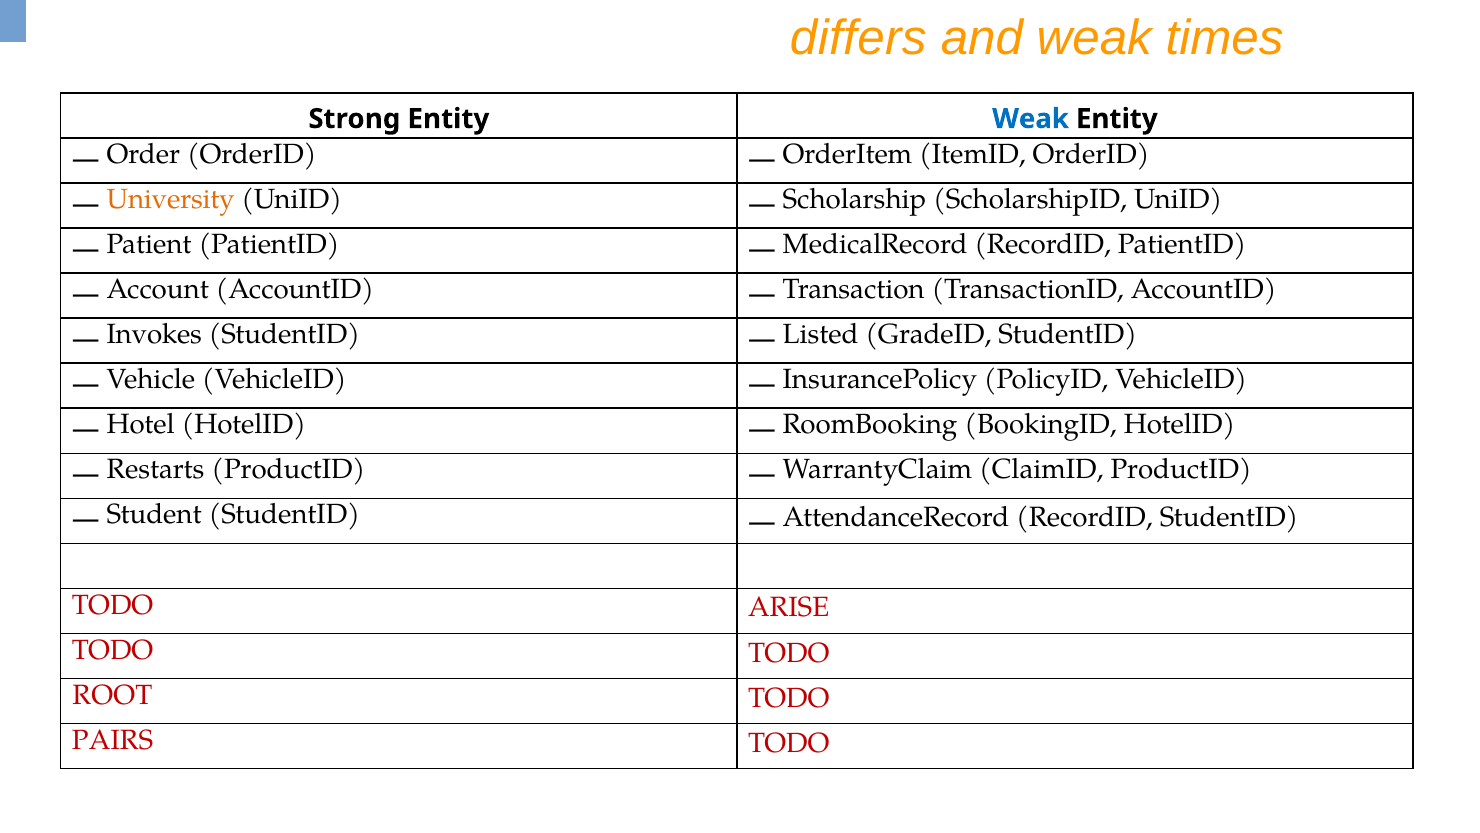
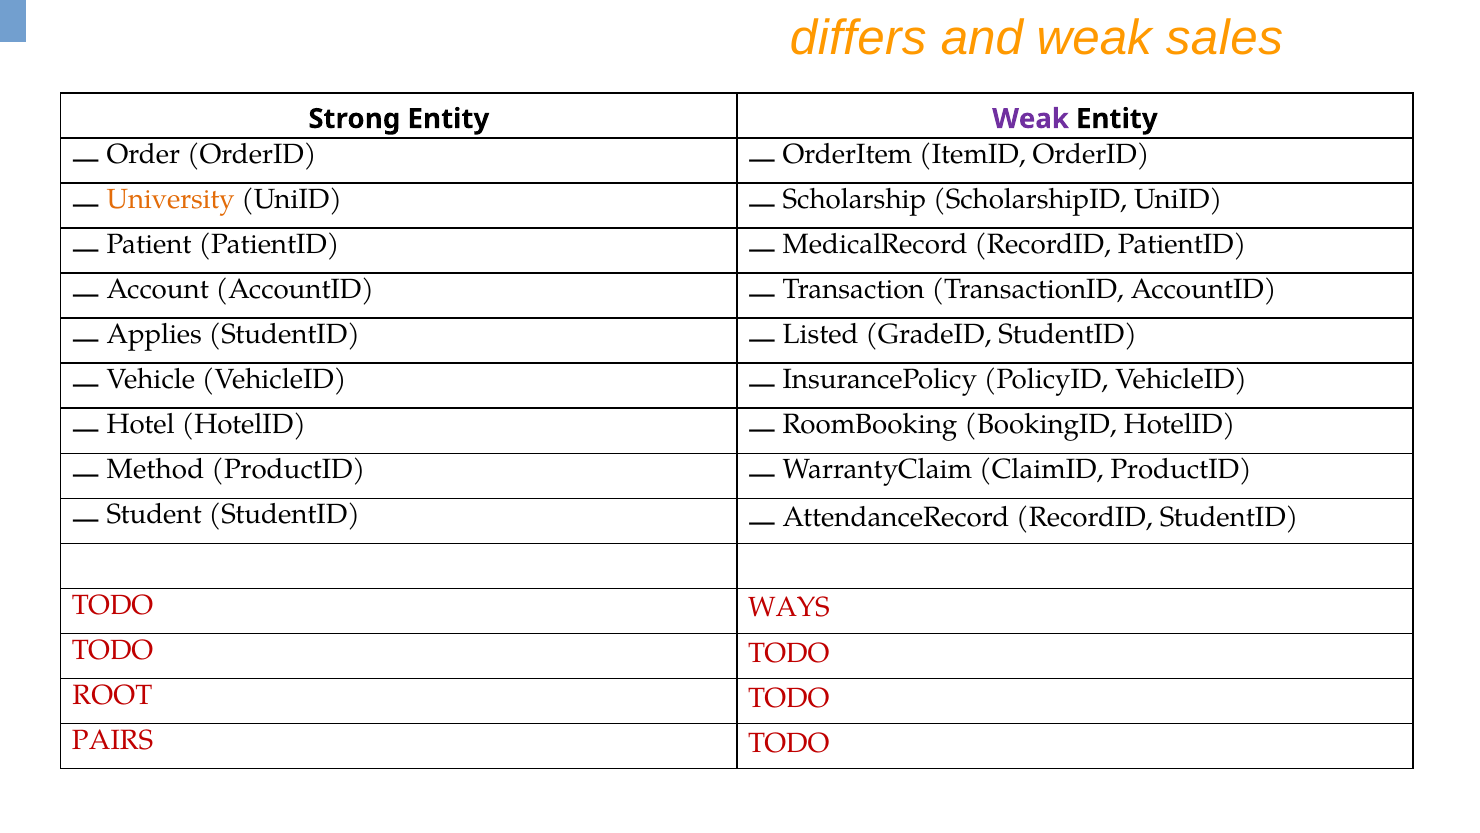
times: times -> sales
Weak at (1031, 119) colour: blue -> purple
Invokes: Invokes -> Applies
Restarts: Restarts -> Method
ARISE: ARISE -> WAYS
